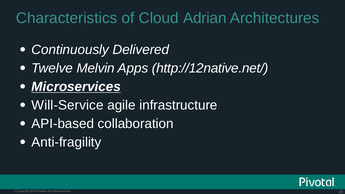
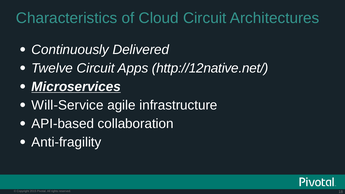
Cloud Adrian: Adrian -> Circuit
Twelve Melvin: Melvin -> Circuit
